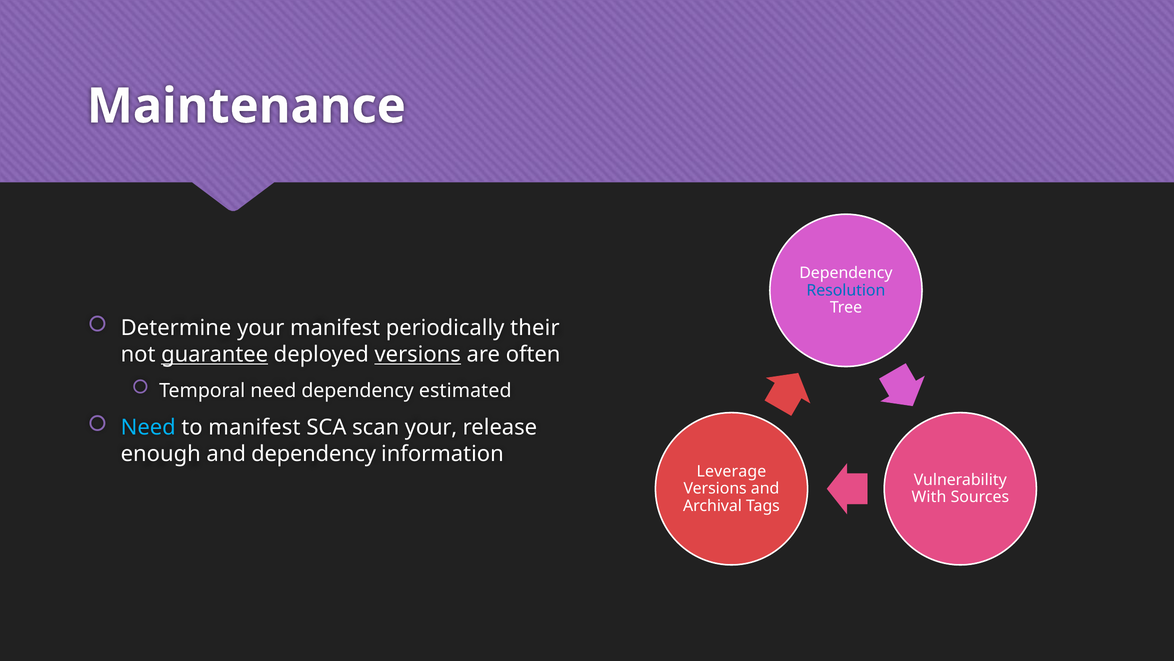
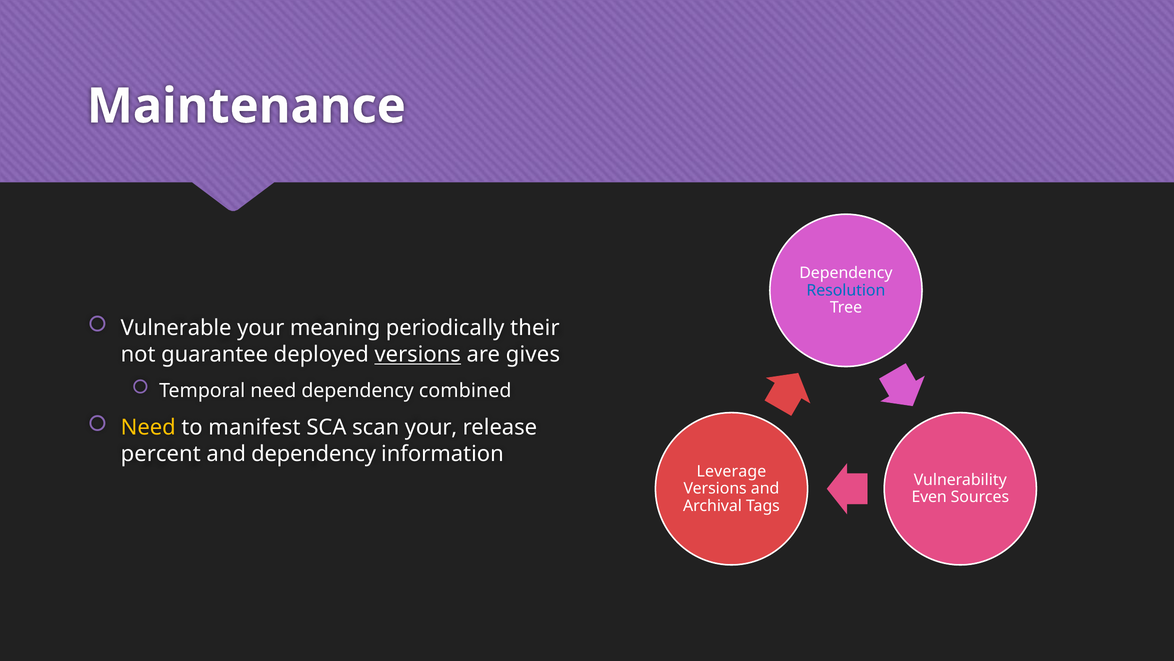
Determine: Determine -> Vulnerable
your manifest: manifest -> meaning
guarantee underline: present -> none
often: often -> gives
estimated: estimated -> combined
Need at (148, 427) colour: light blue -> yellow
enough: enough -> percent
With: With -> Even
